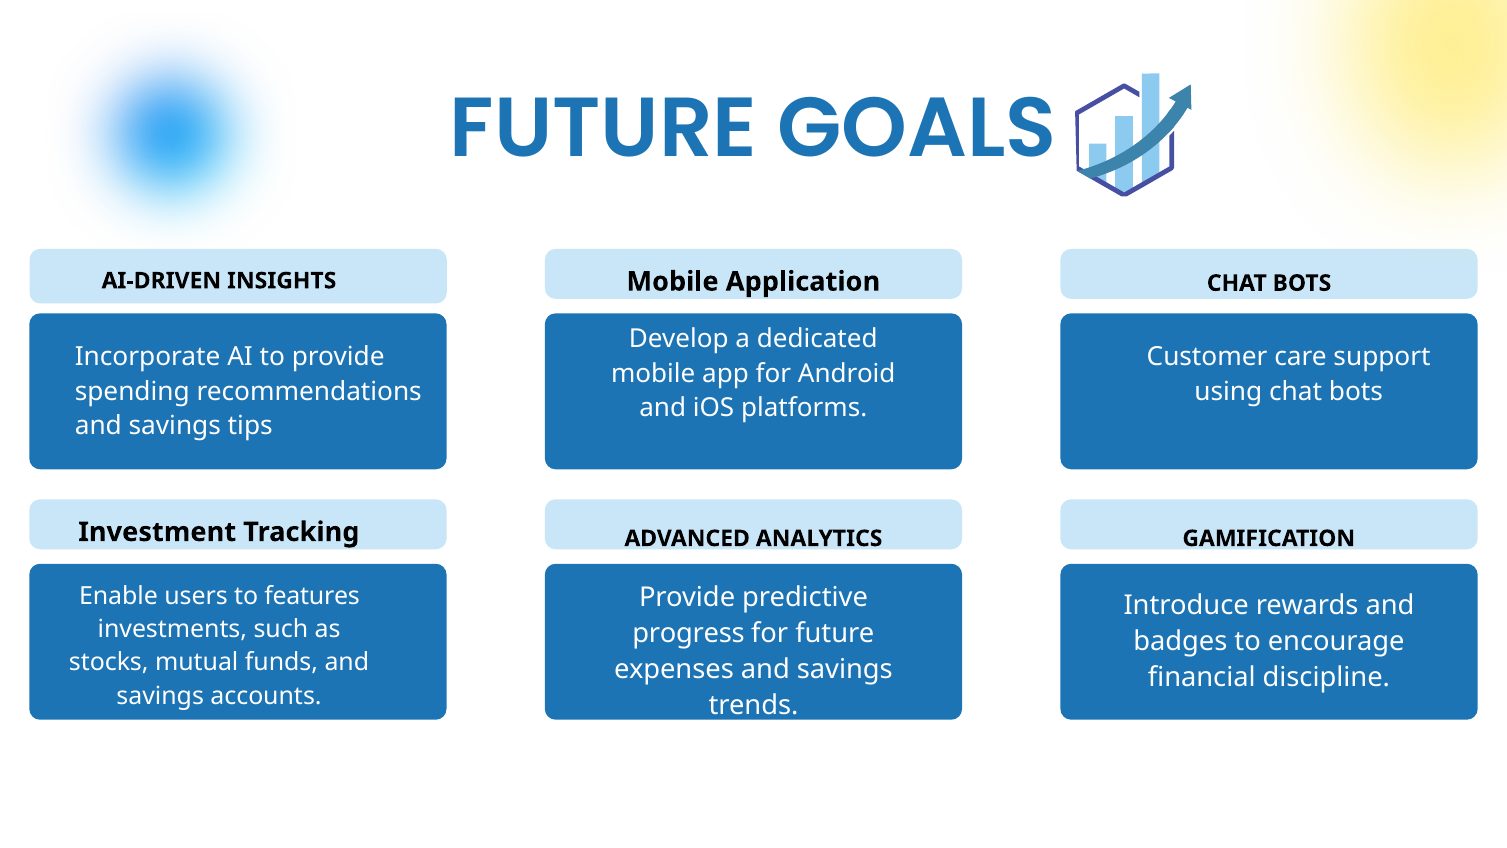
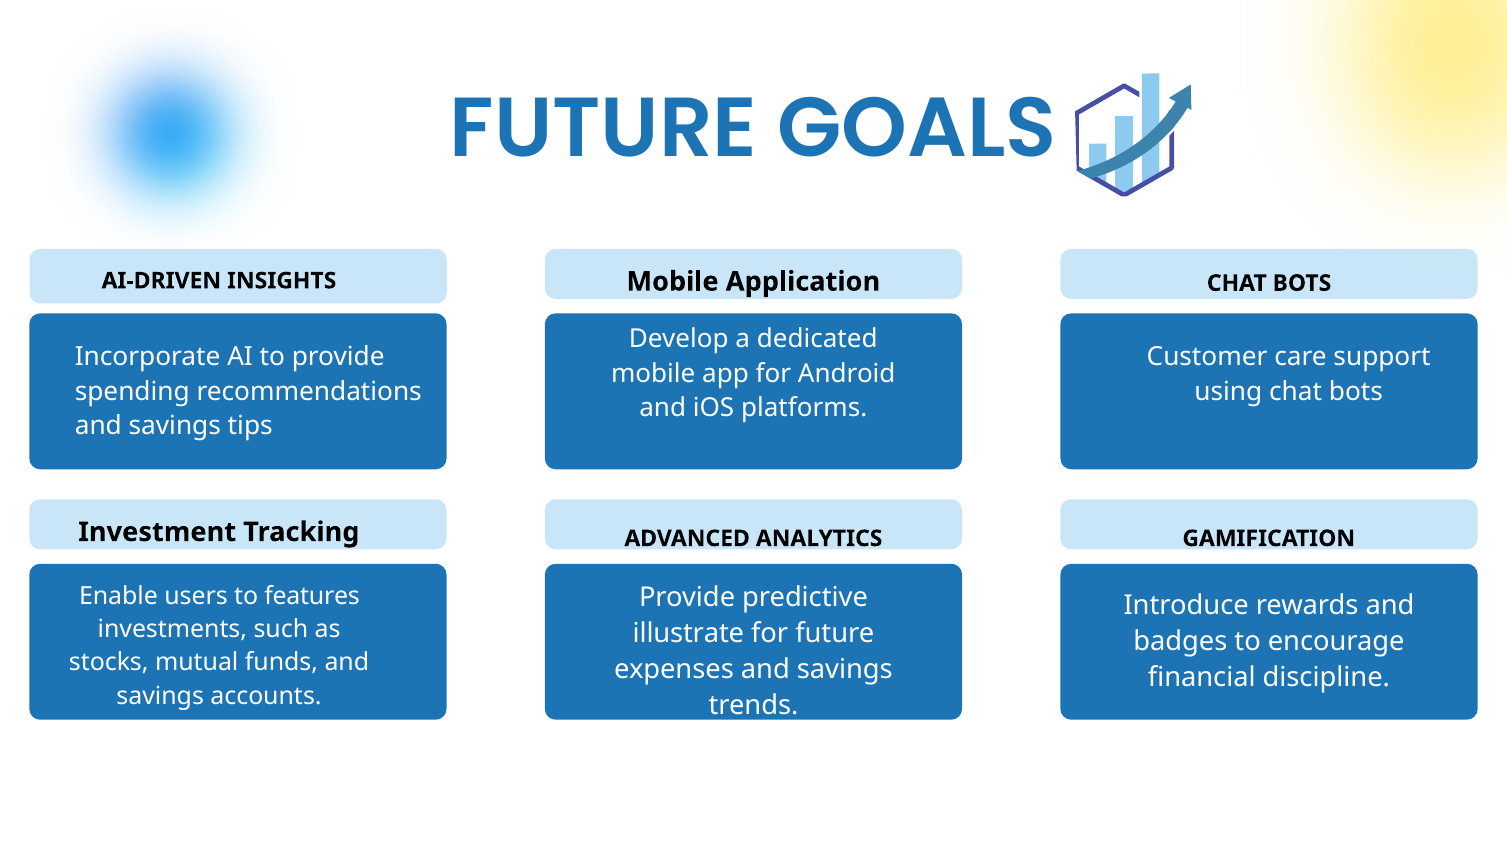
progress: progress -> illustrate
